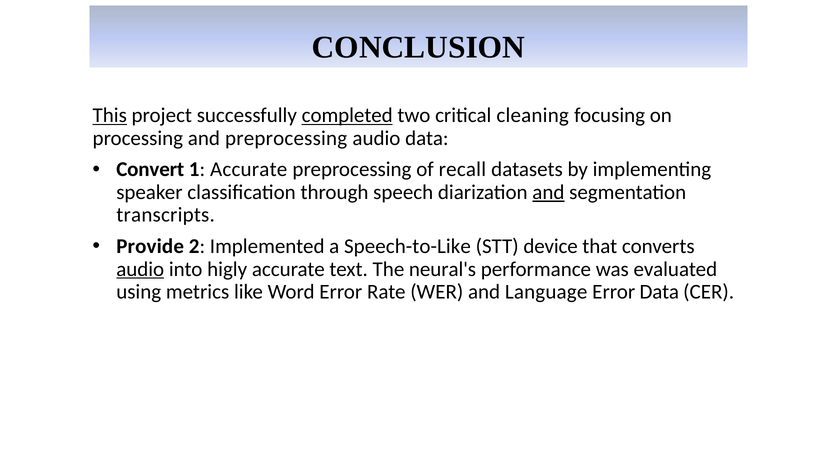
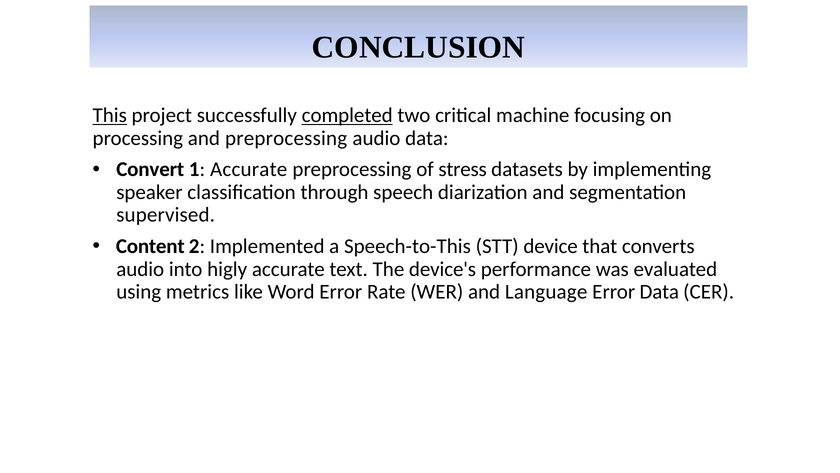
cleaning: cleaning -> machine
recall: recall -> stress
and at (548, 192) underline: present -> none
transcripts: transcripts -> supervised
Provide: Provide -> Content
Speech-to-Like: Speech-to-Like -> Speech-to-This
audio at (140, 269) underline: present -> none
neural's: neural's -> device's
